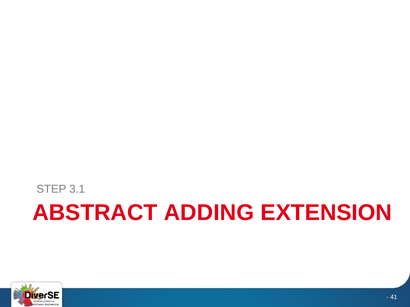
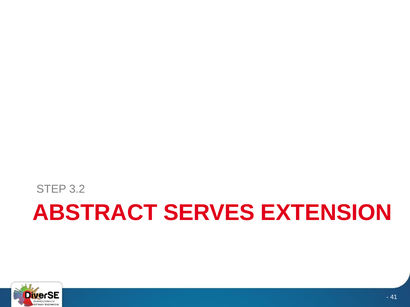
3.1: 3.1 -> 3.2
ADDING: ADDING -> SERVES
